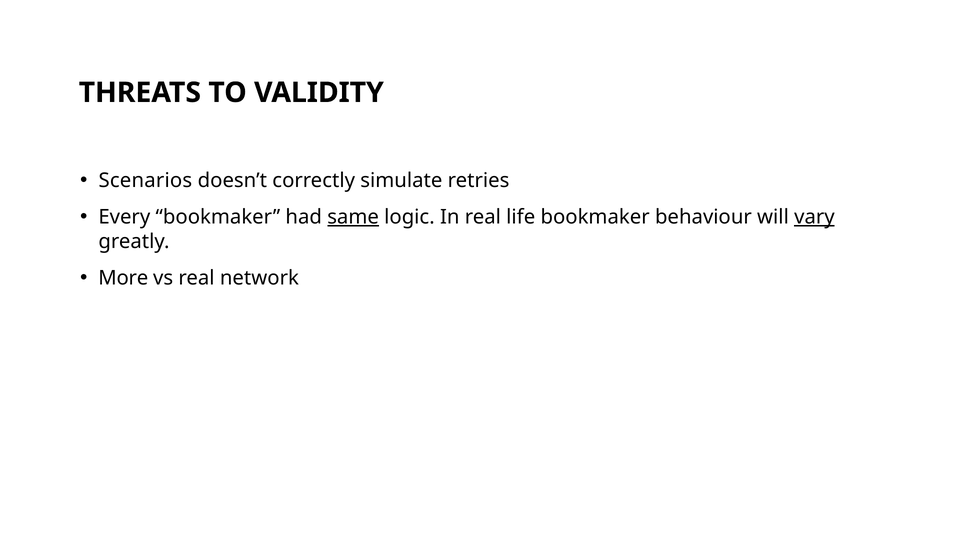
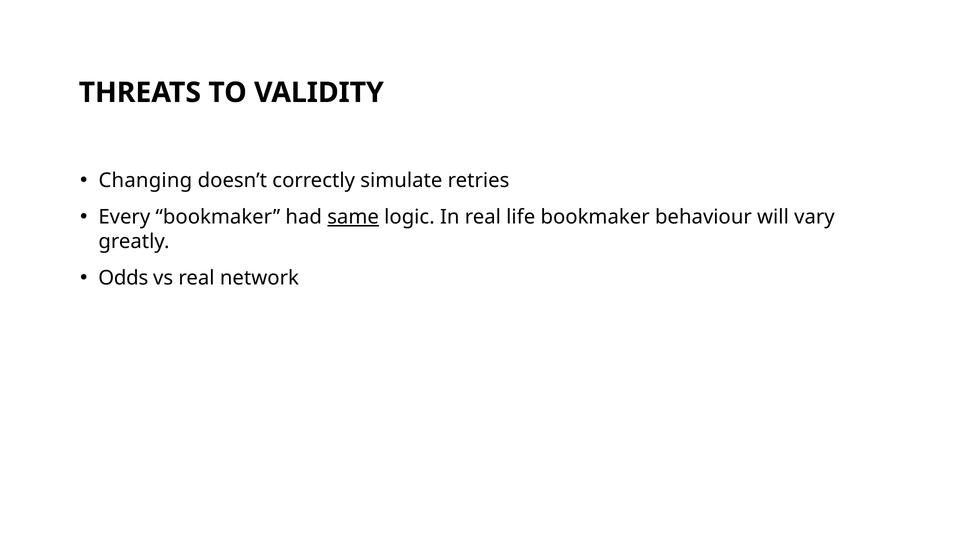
Scenarios: Scenarios -> Changing
vary underline: present -> none
More: More -> Odds
